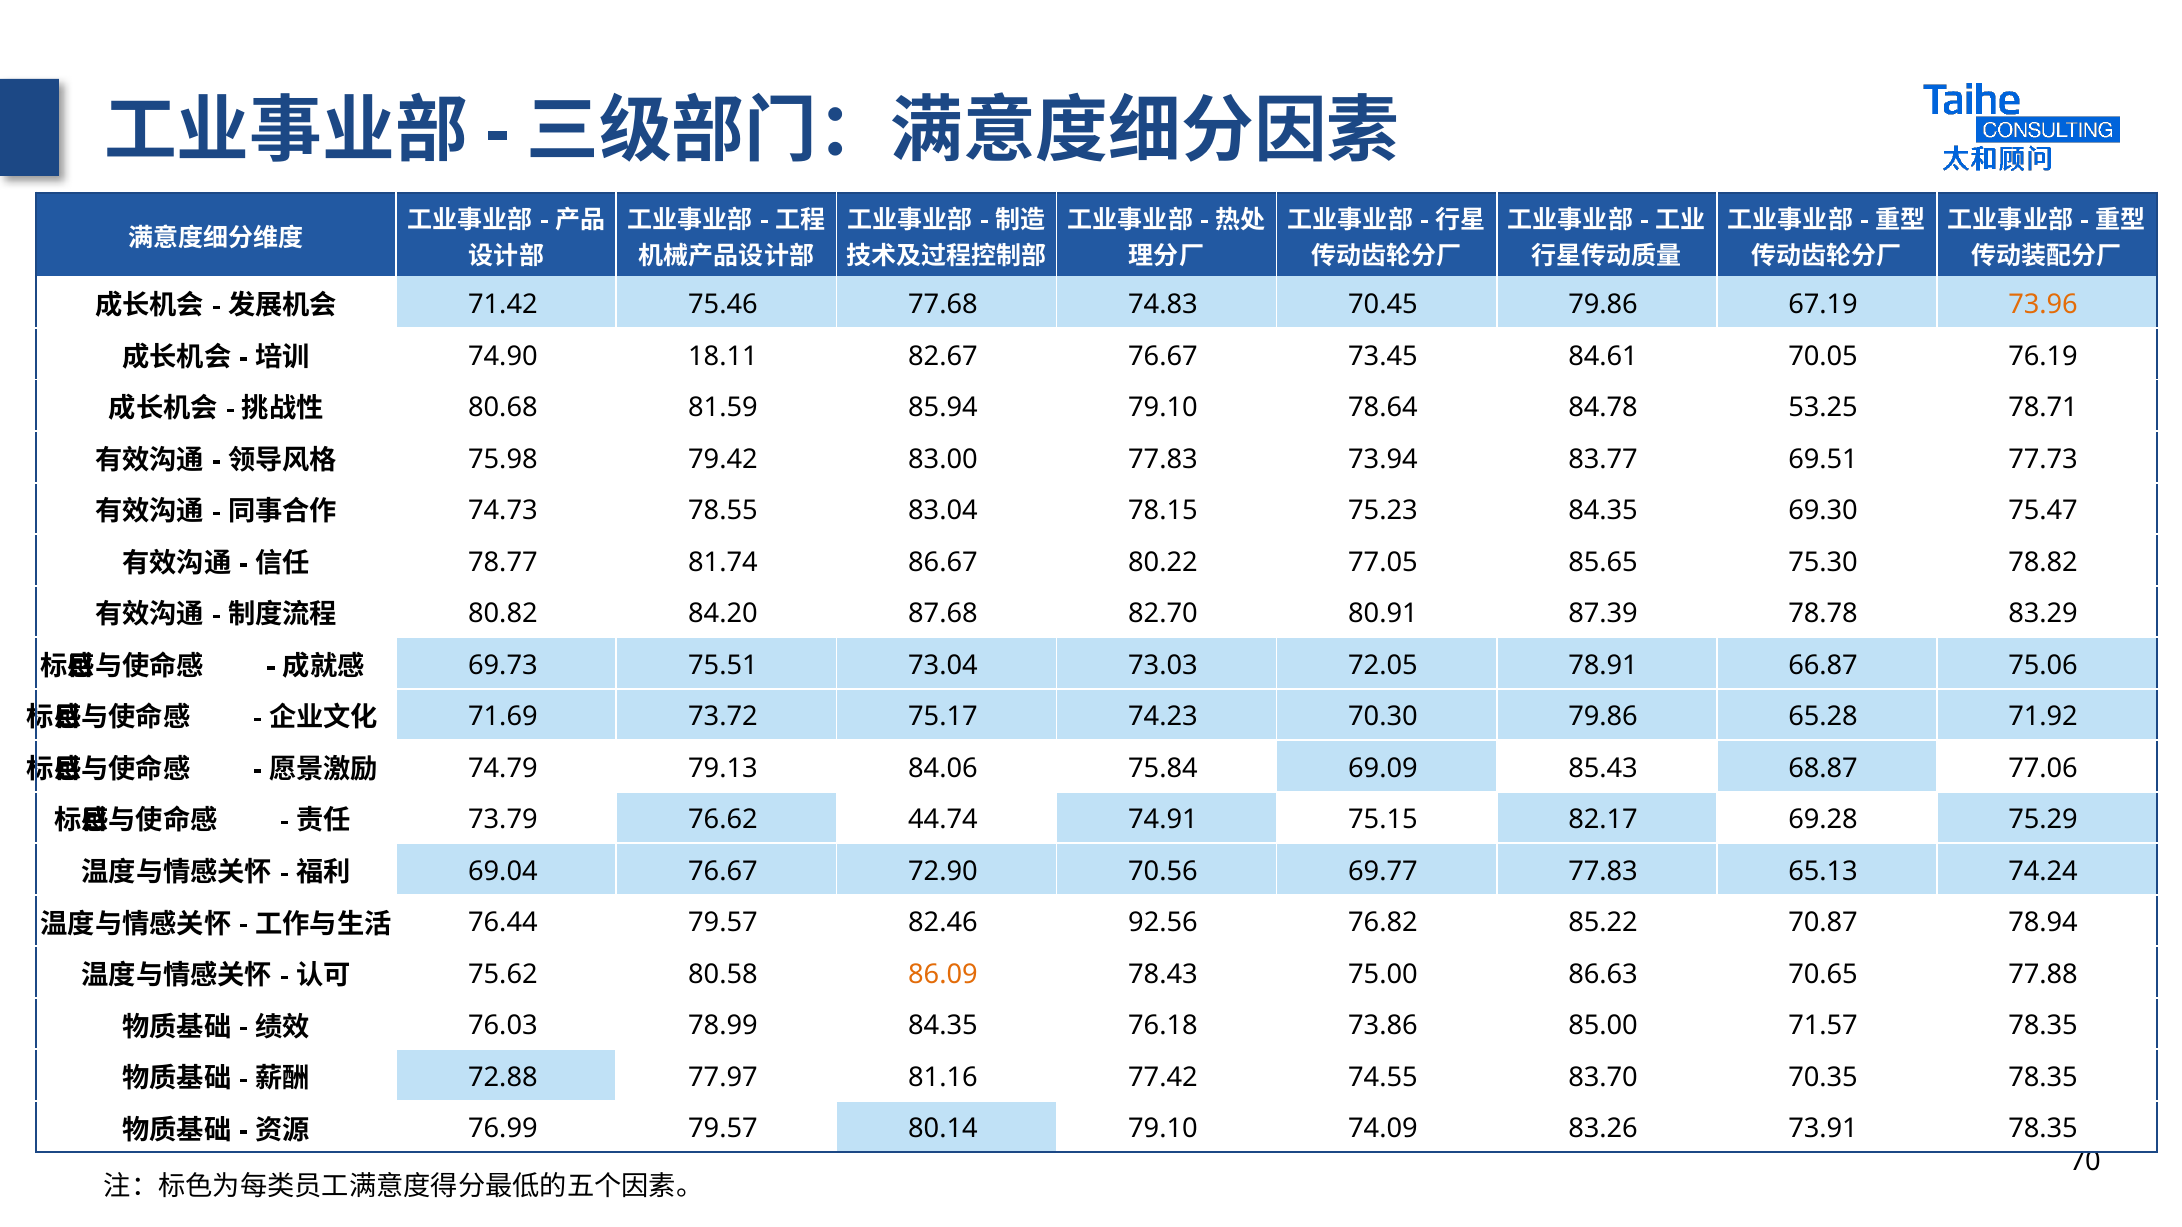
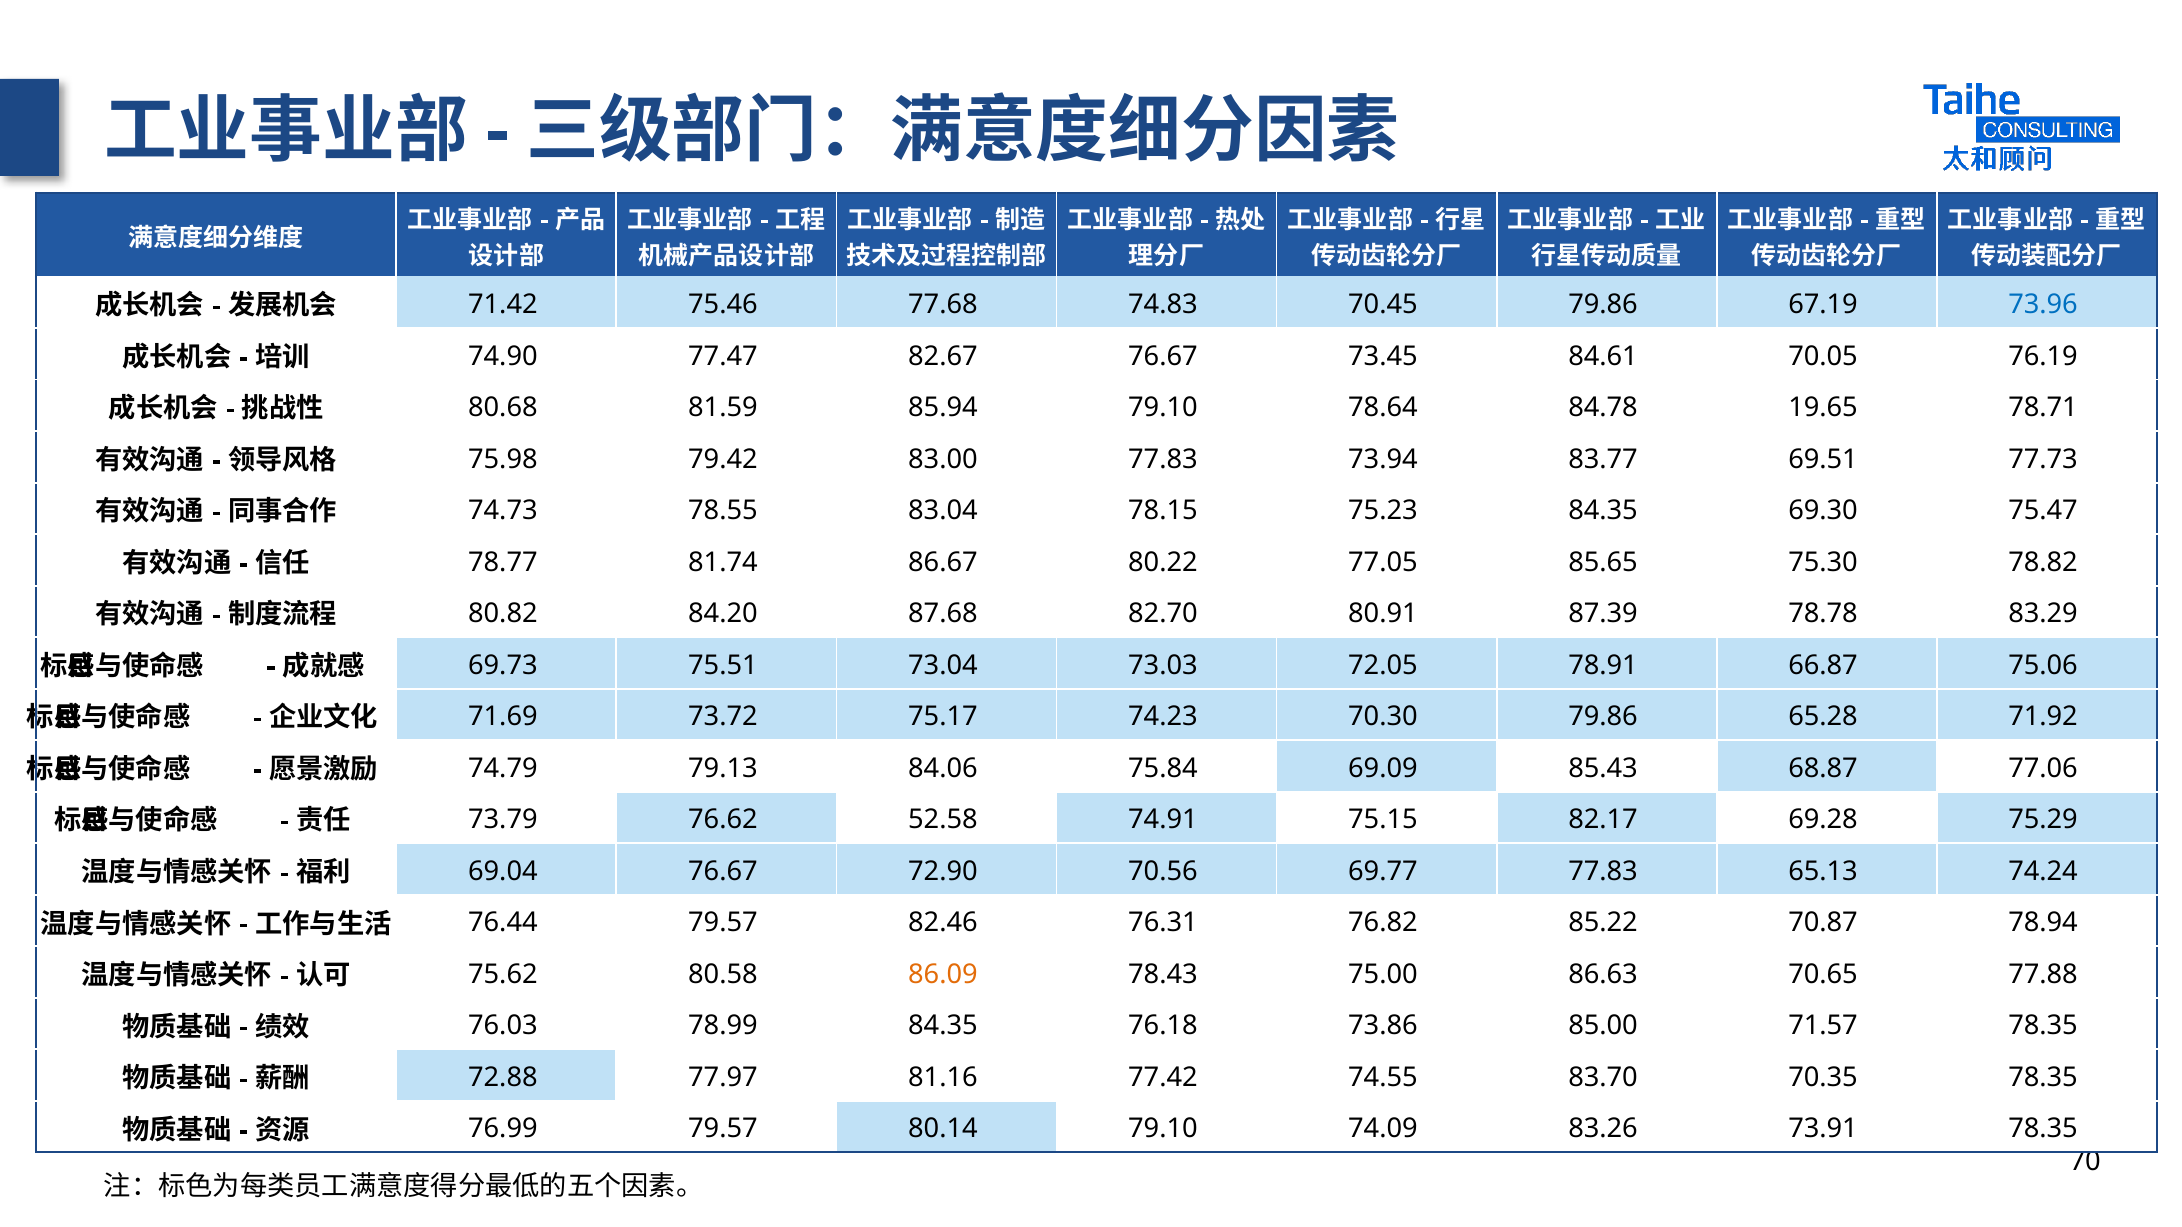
73.96 colour: orange -> blue
18.11: 18.11 -> 77.47
53.25: 53.25 -> 19.65
44.74: 44.74 -> 52.58
92.56: 92.56 -> 76.31
